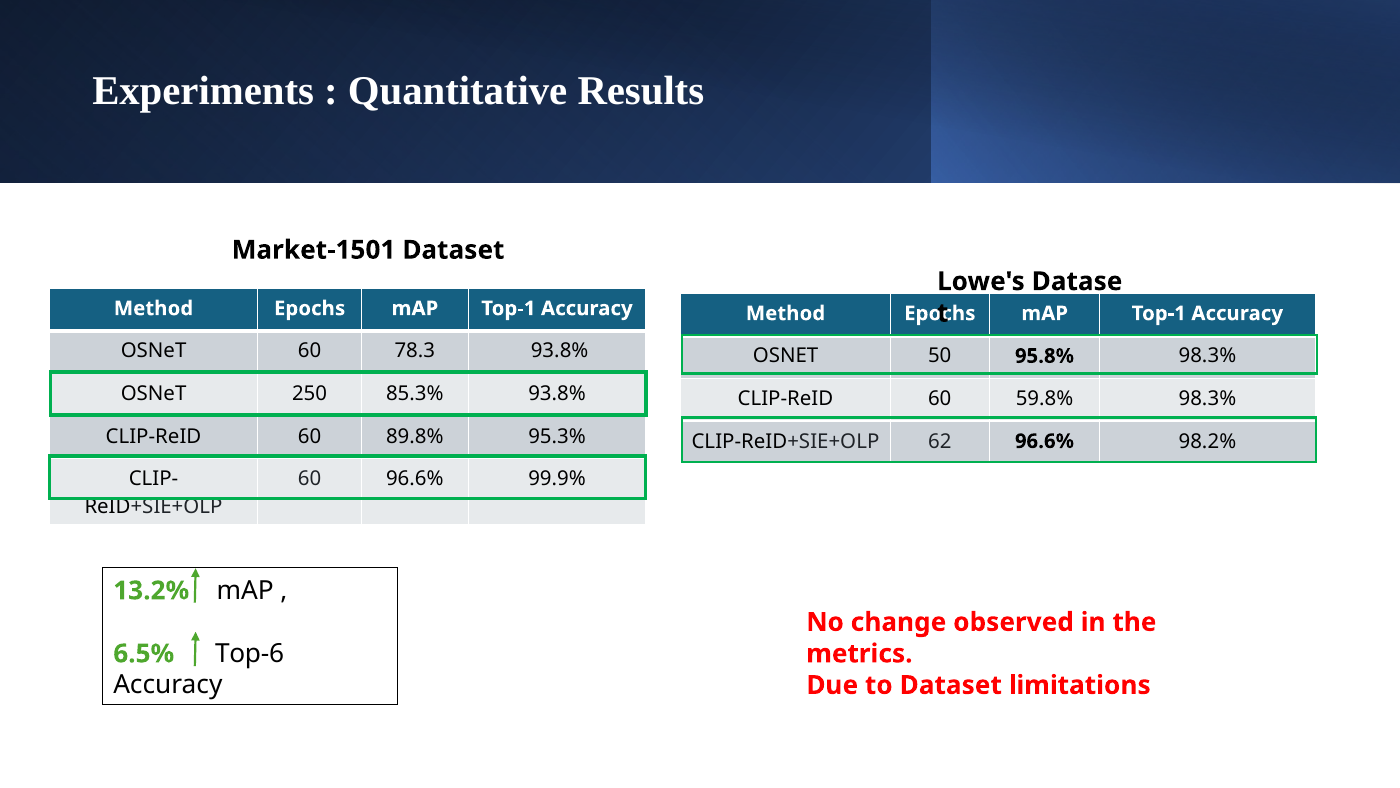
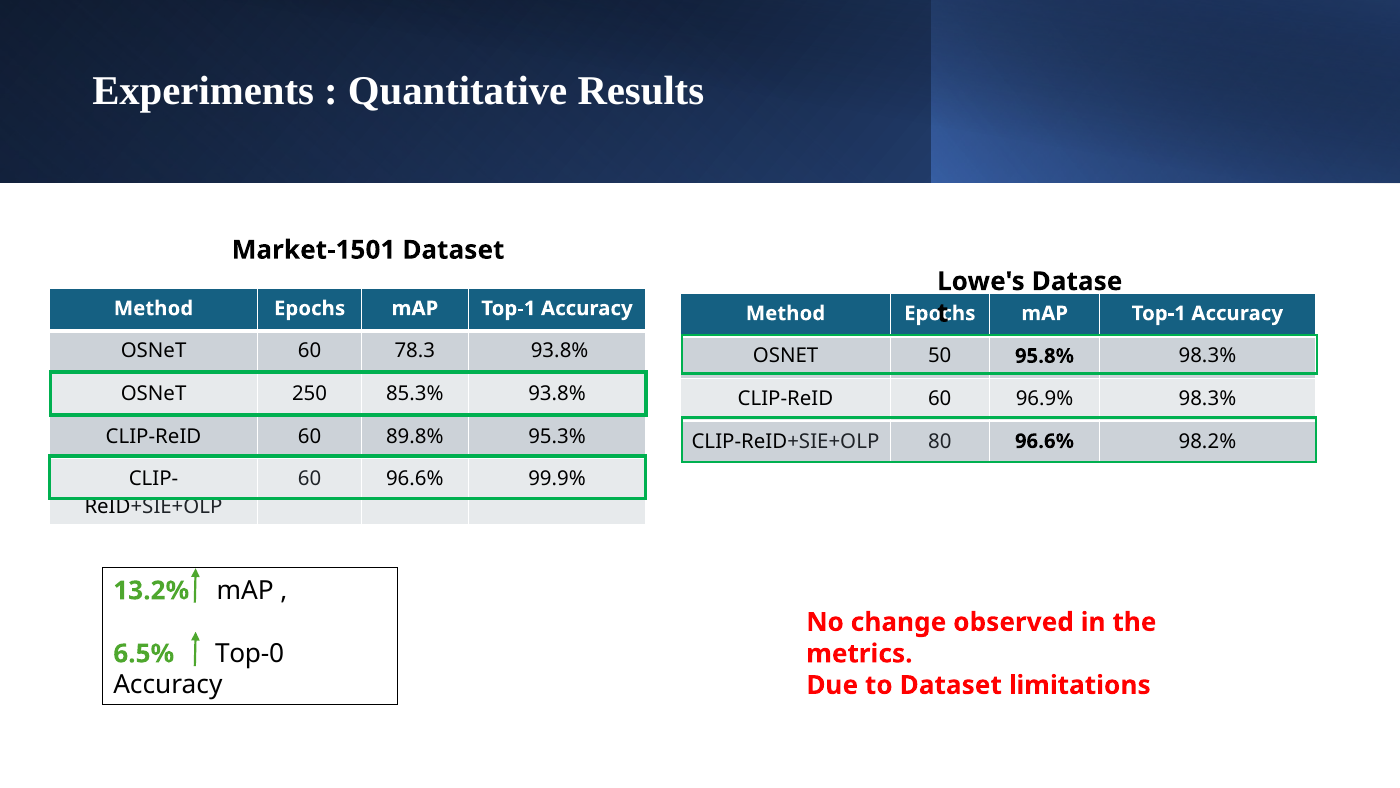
59.8%: 59.8% -> 96.9%
62: 62 -> 80
Top-6: Top-6 -> Top-0
